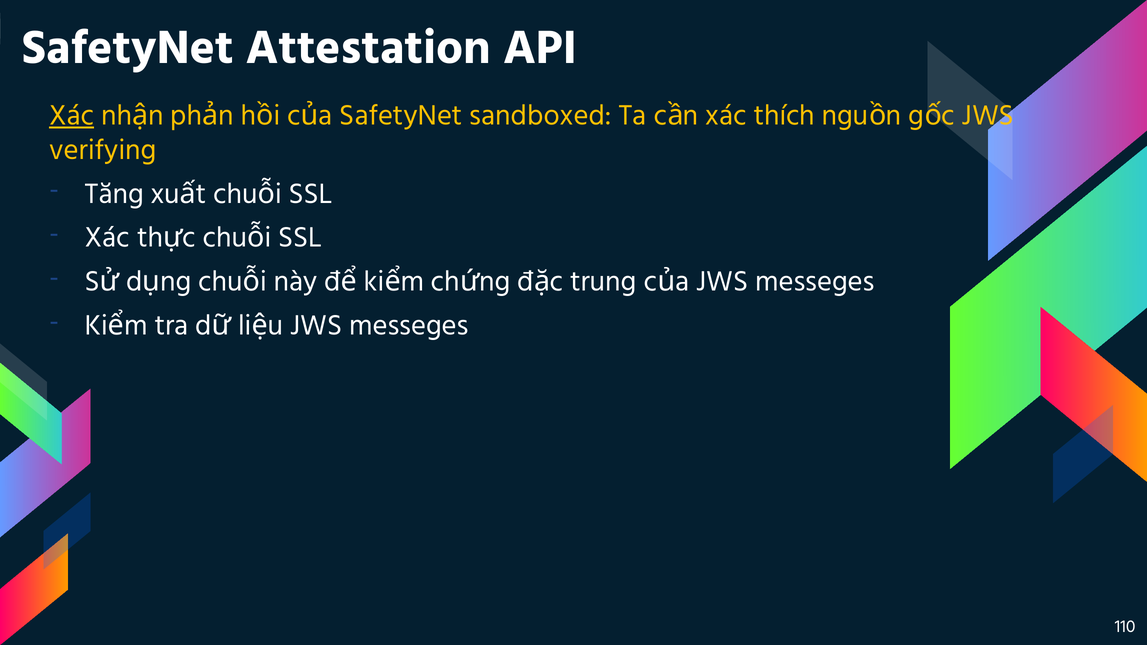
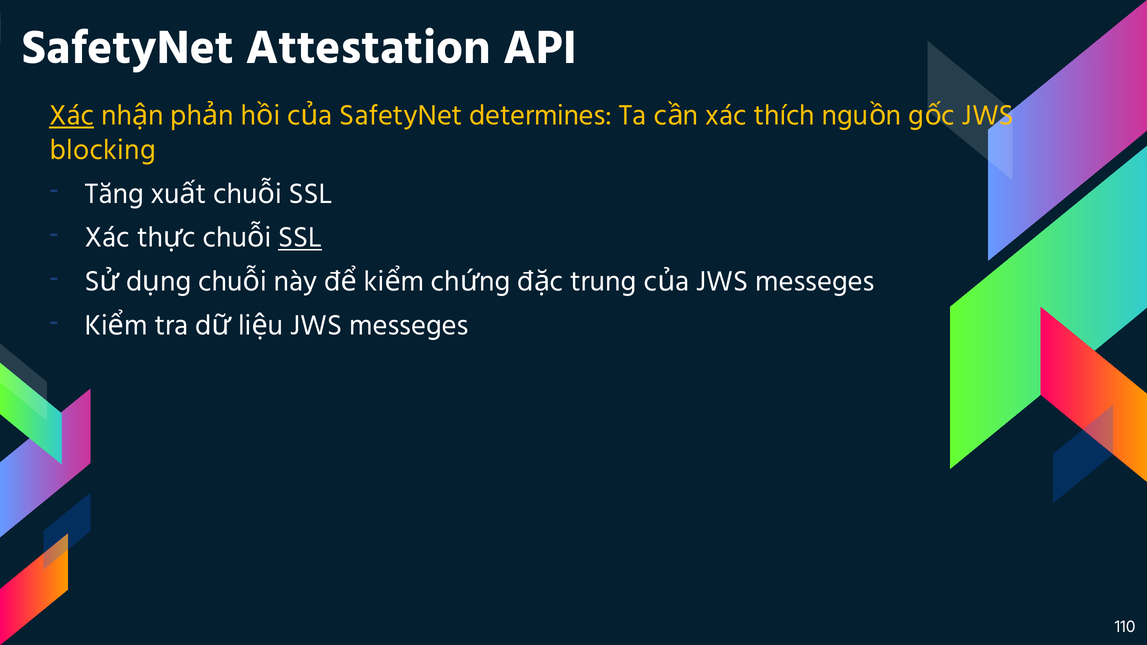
sandboxed: sandboxed -> determines
verifying: verifying -> blocking
SSL at (300, 238) underline: none -> present
